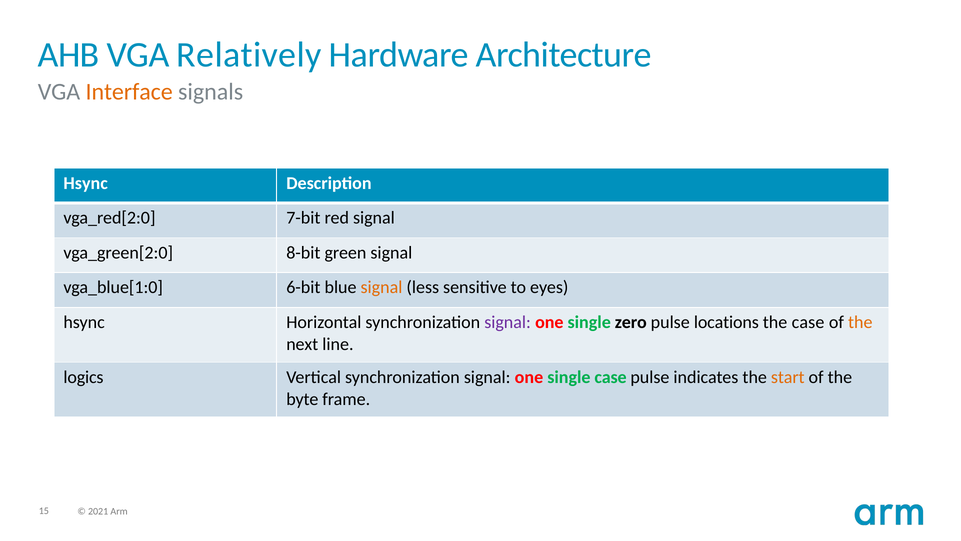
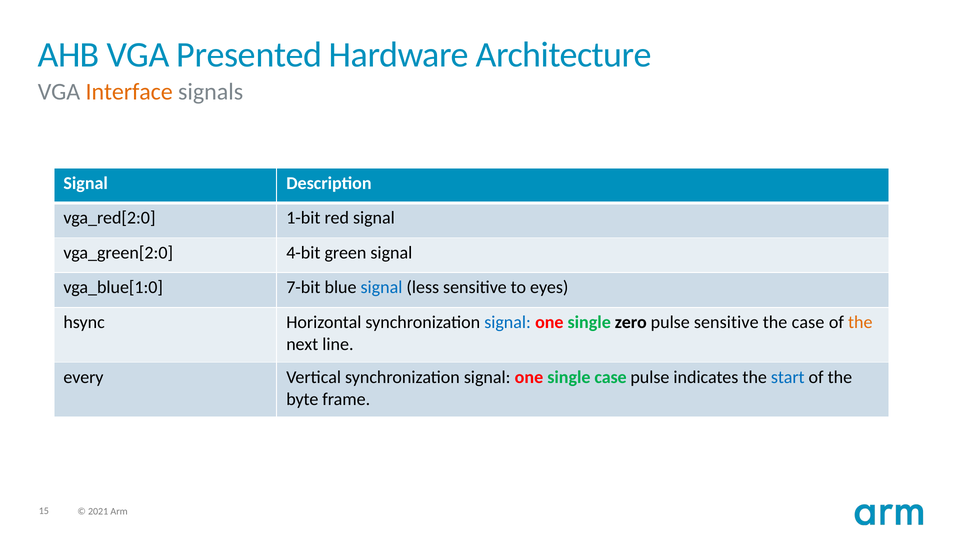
Relatively: Relatively -> Presented
Hsync at (86, 183): Hsync -> Signal
7-bit: 7-bit -> 1-bit
8-bit: 8-bit -> 4-bit
6-bit: 6-bit -> 7-bit
signal at (381, 287) colour: orange -> blue
signal at (508, 322) colour: purple -> blue
pulse locations: locations -> sensitive
logics: logics -> every
start colour: orange -> blue
